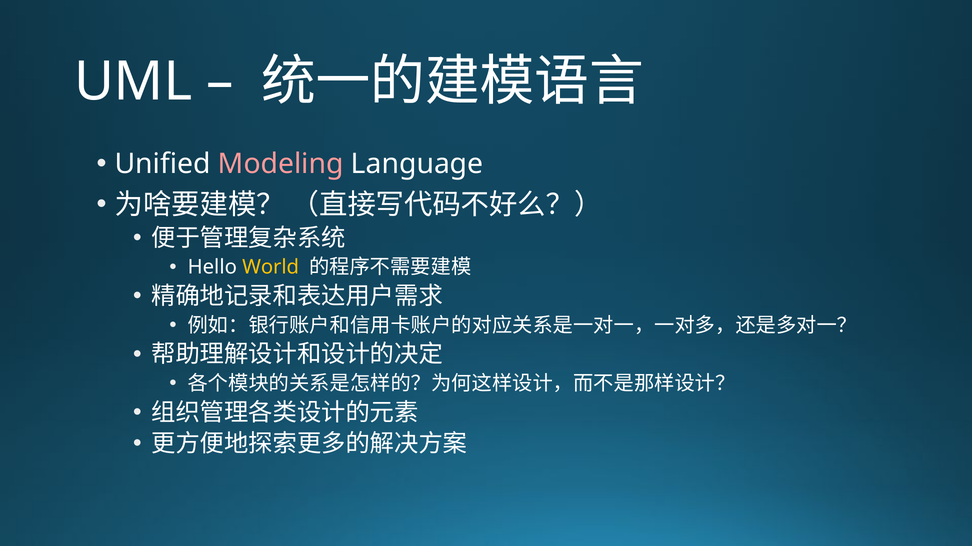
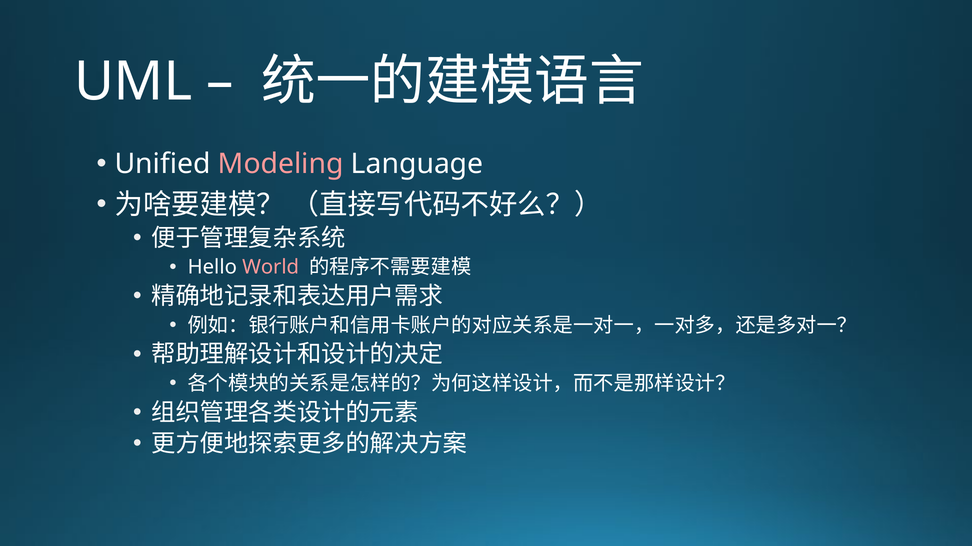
World colour: yellow -> pink
